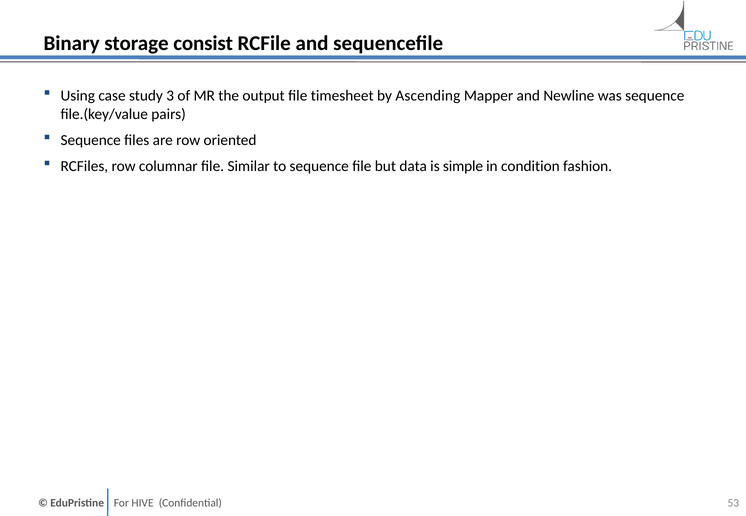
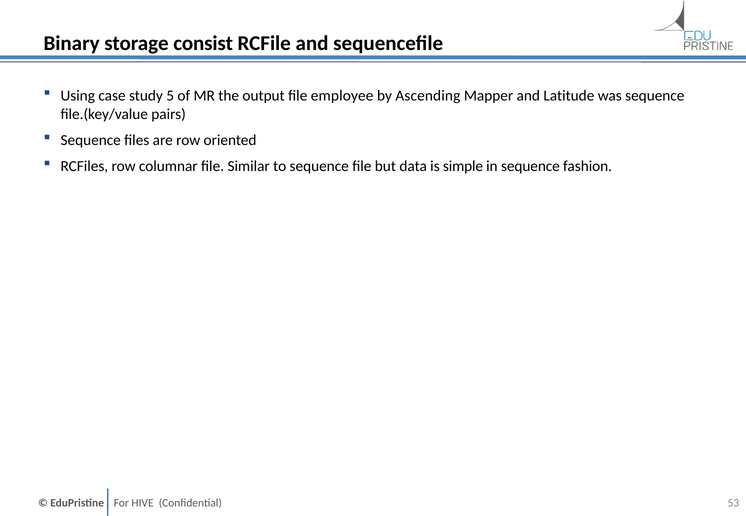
3: 3 -> 5
timesheet: timesheet -> employee
Newline: Newline -> Latitude
in condition: condition -> sequence
